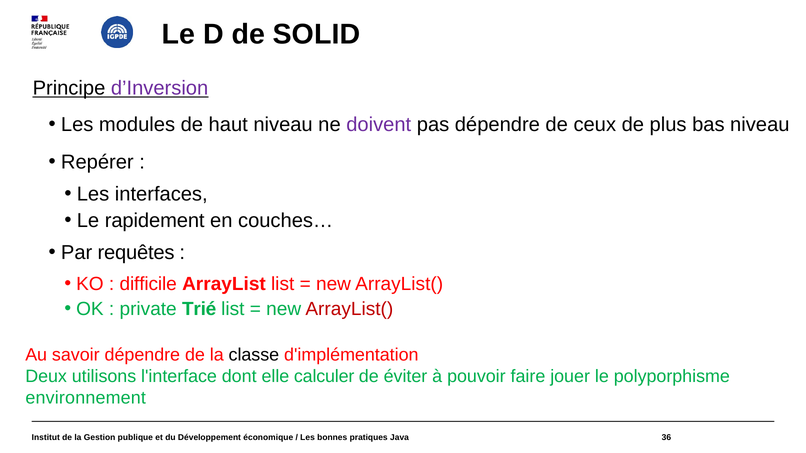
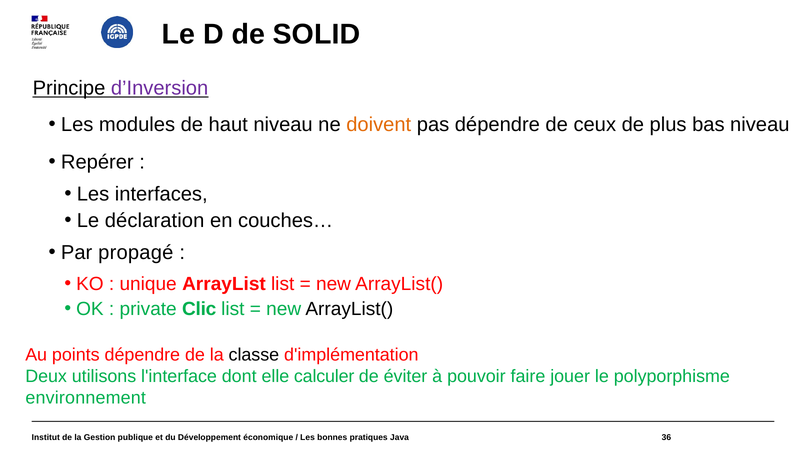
doivent colour: purple -> orange
rapidement: rapidement -> déclaration
requêtes: requêtes -> propagé
difficile: difficile -> unique
Trié: Trié -> Clic
ArrayList( at (349, 309) colour: red -> black
savoir: savoir -> points
